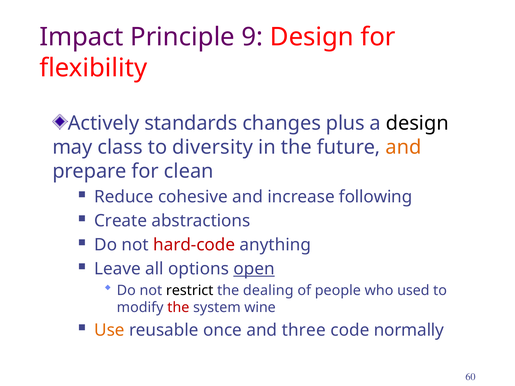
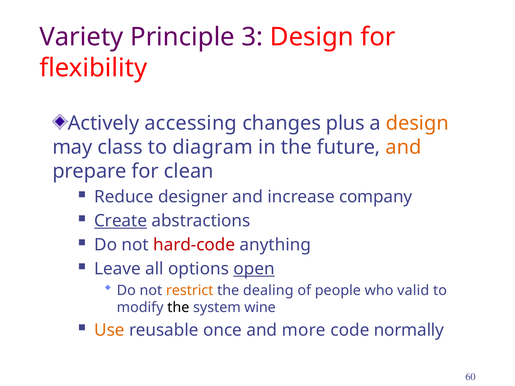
Impact: Impact -> Variety
9: 9 -> 3
standards: standards -> accessing
design at (417, 123) colour: black -> orange
diversity: diversity -> diagram
cohesive: cohesive -> designer
following: following -> company
Create underline: none -> present
restrict colour: black -> orange
used: used -> valid
the at (178, 308) colour: red -> black
three: three -> more
